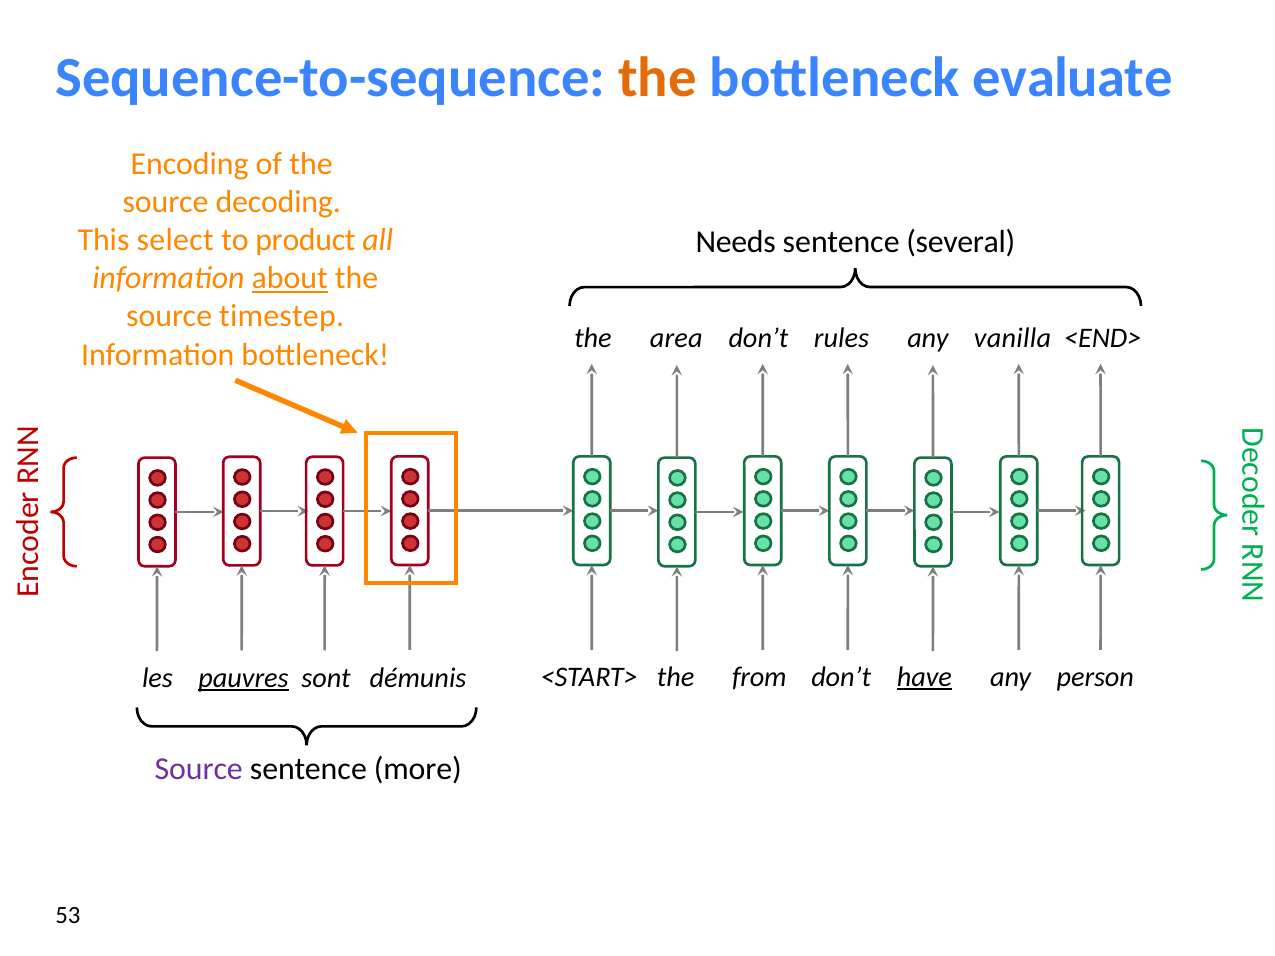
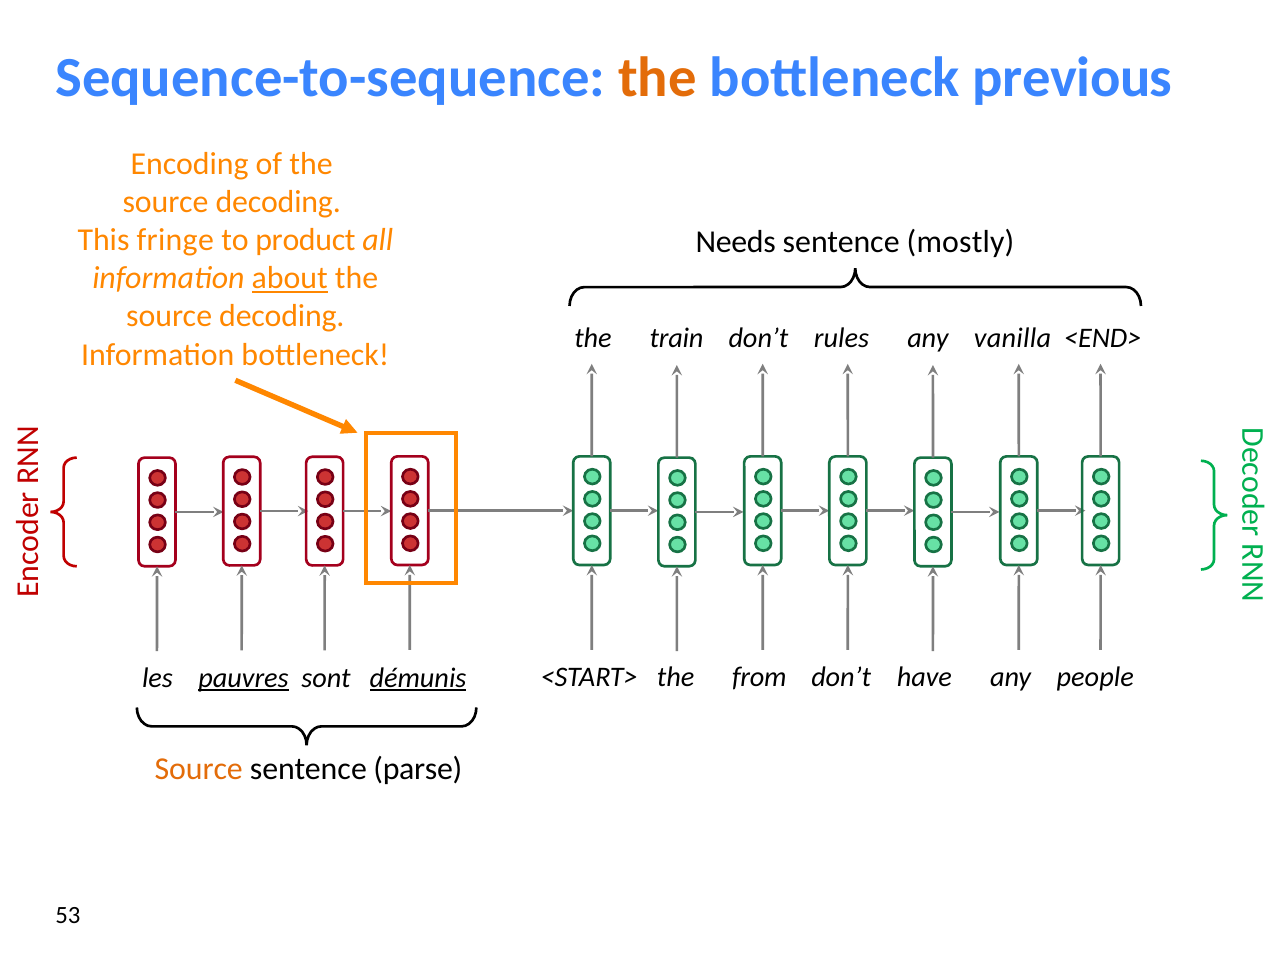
evaluate: evaluate -> previous
select: select -> fringe
several: several -> mostly
timestep at (282, 317): timestep -> decoding
area: area -> train
have underline: present -> none
person: person -> people
démunis underline: none -> present
Source at (199, 769) colour: purple -> orange
more: more -> parse
